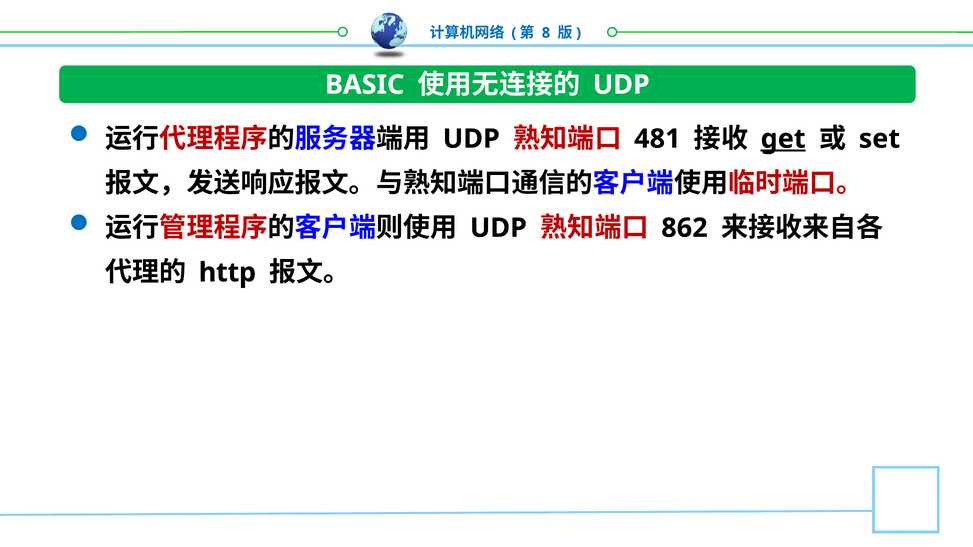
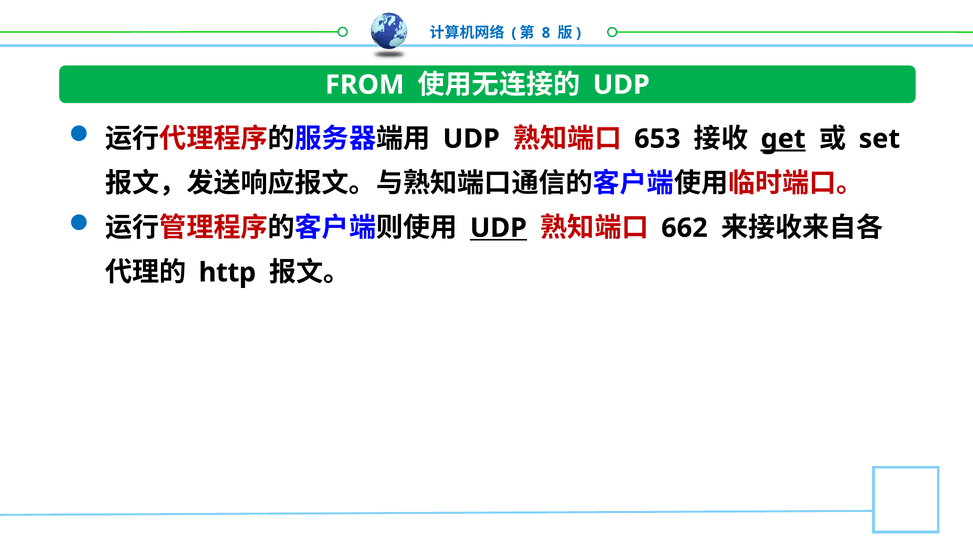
BASIC: BASIC -> FROM
481: 481 -> 653
UDP at (498, 228) underline: none -> present
862: 862 -> 662
